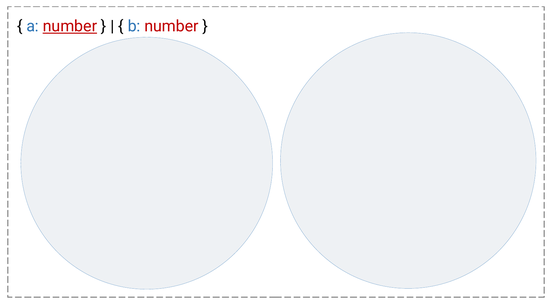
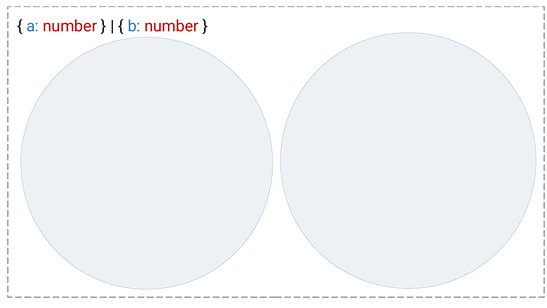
number at (70, 26) underline: present -> none
